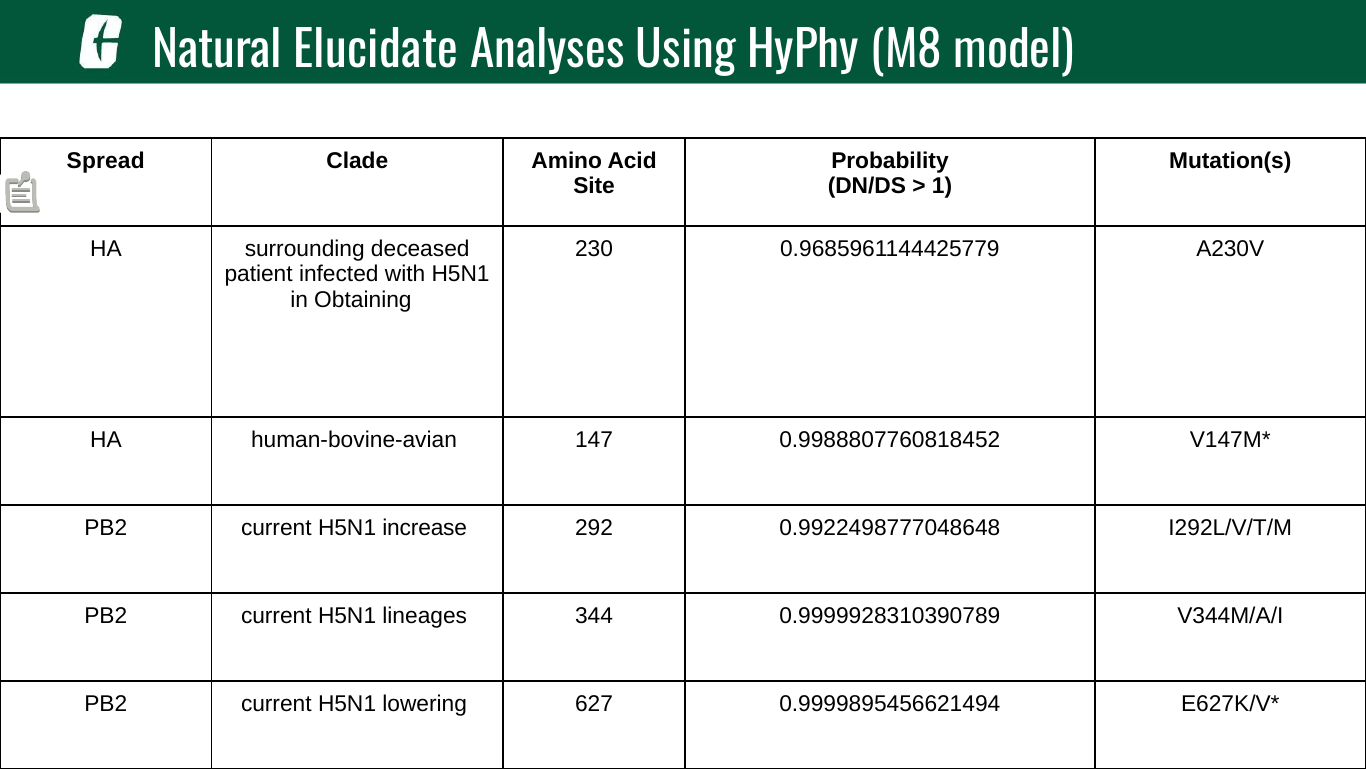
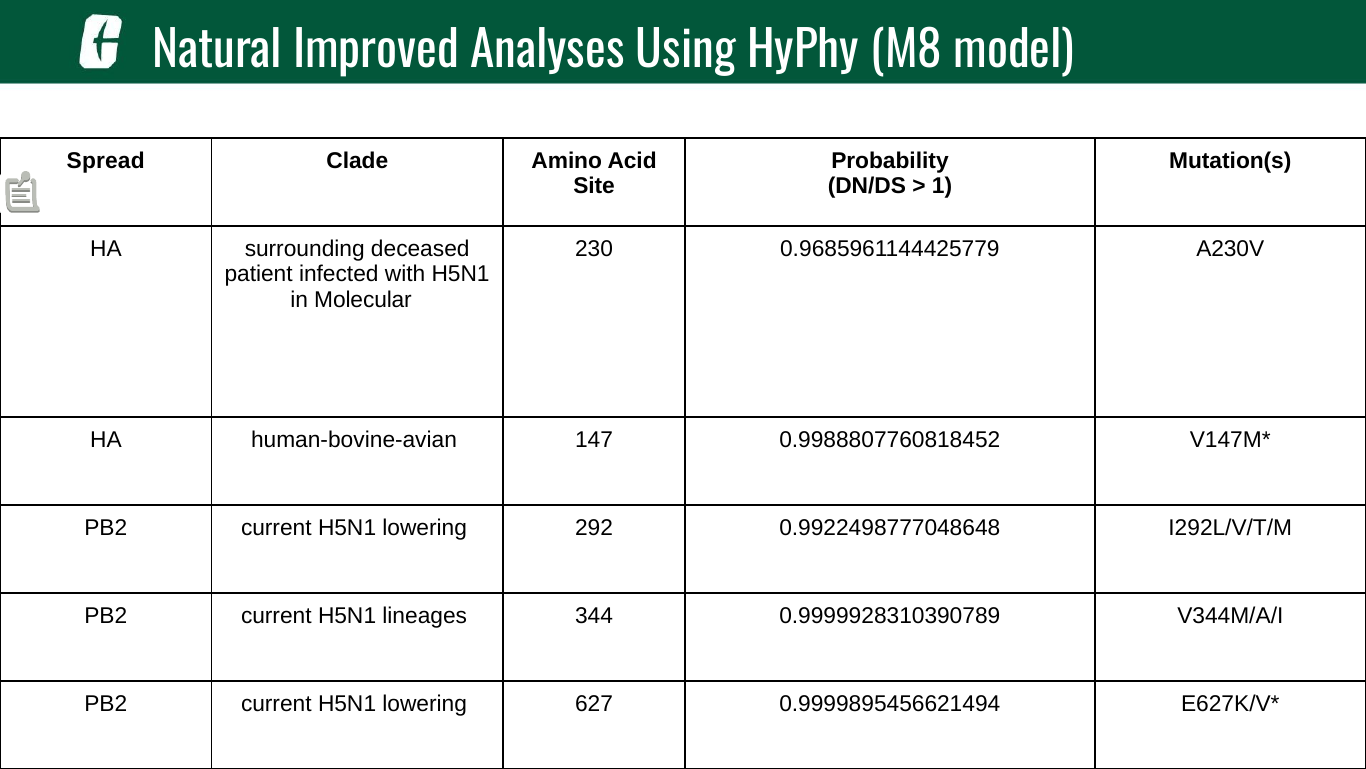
Elucidate: Elucidate -> Improved
Obtaining: Obtaining -> Molecular
increase at (425, 527): increase -> lowering
